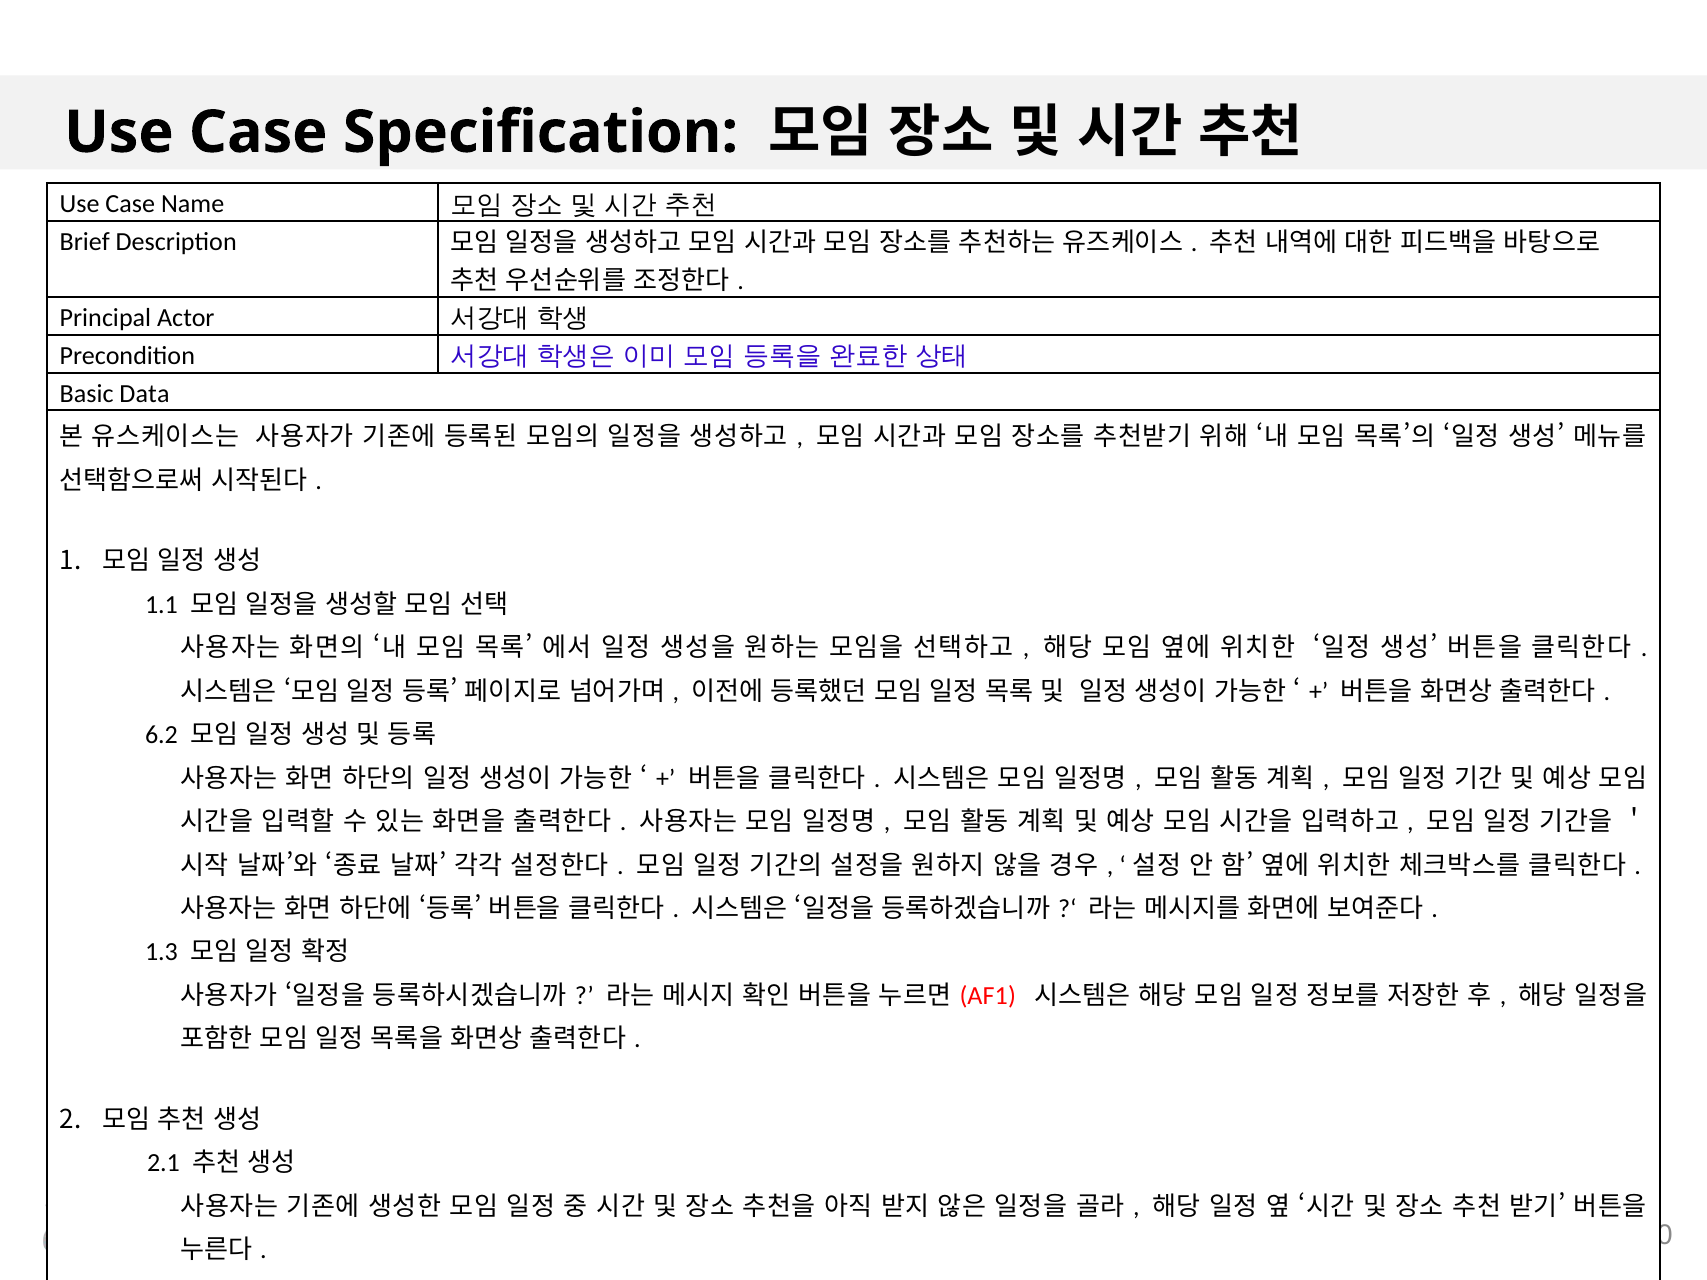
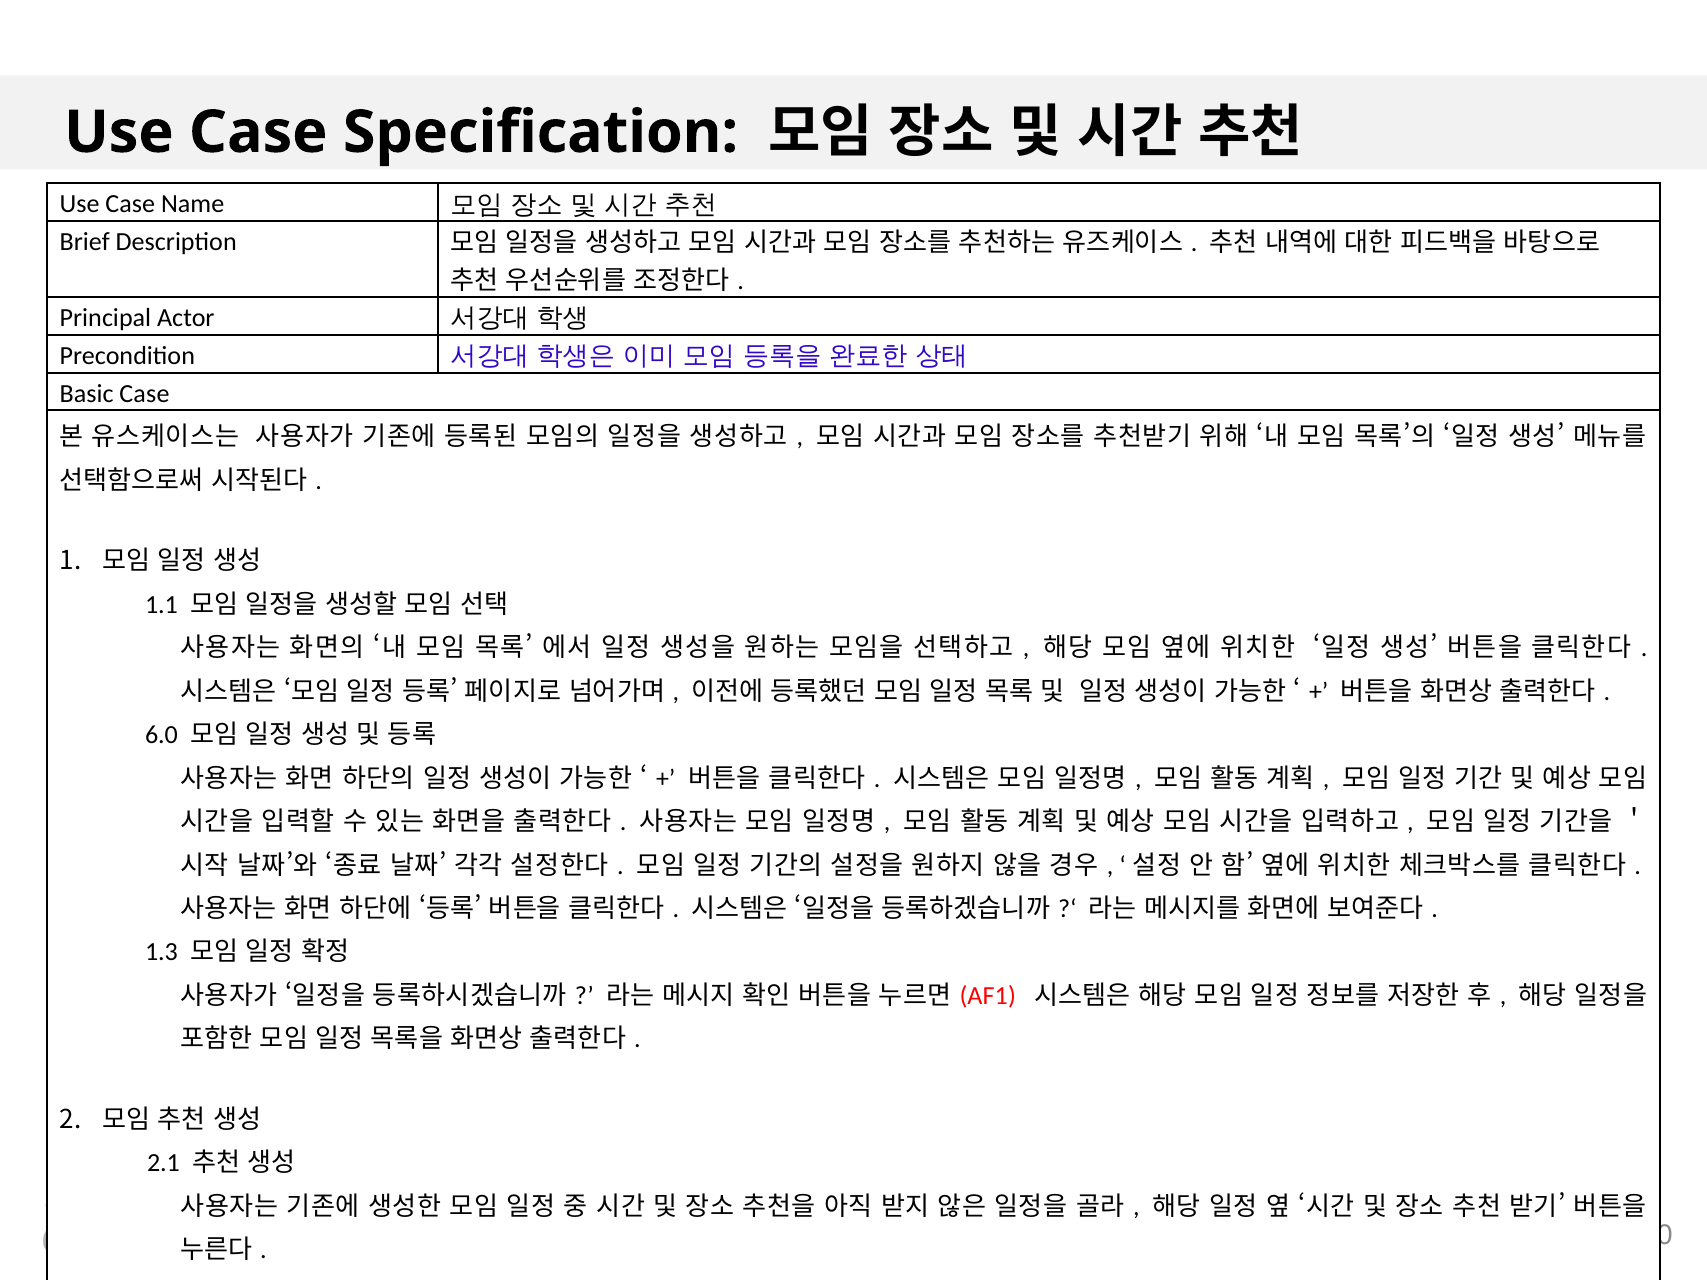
Basic Data: Data -> Case
6.2: 6.2 -> 6.0
